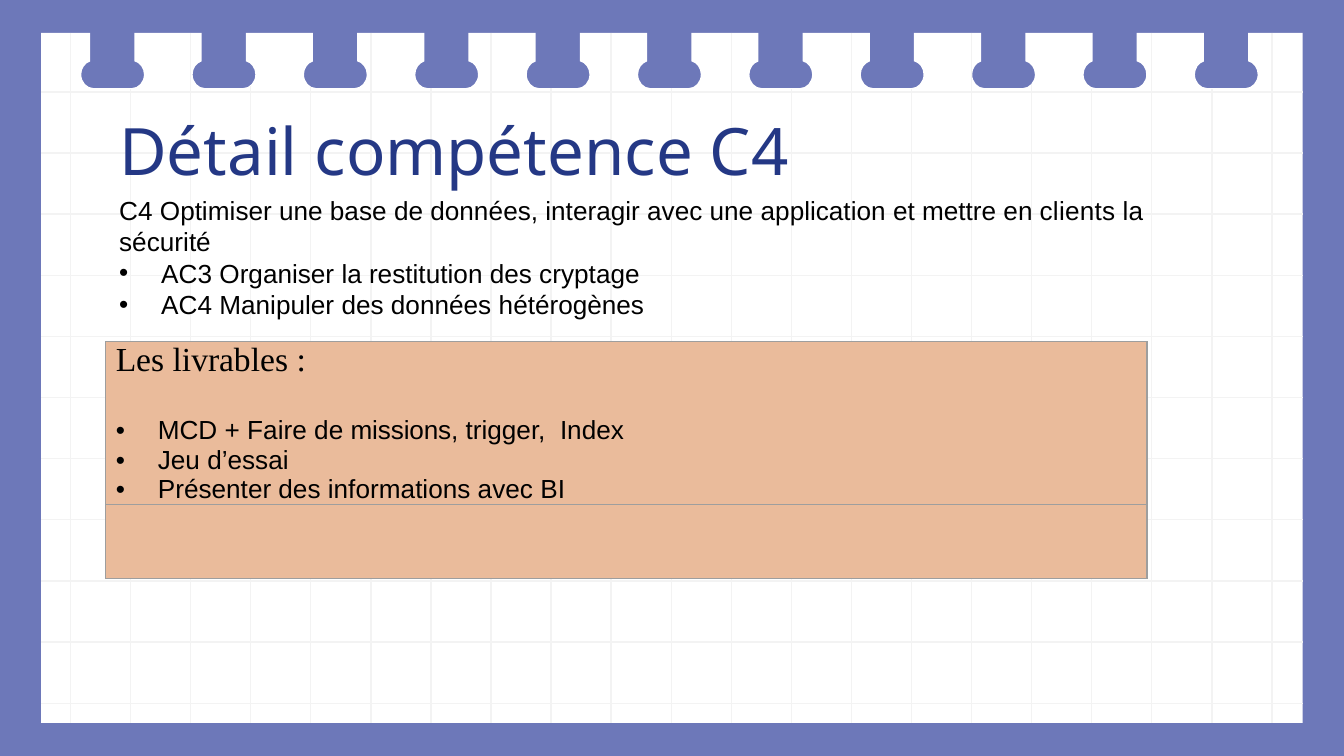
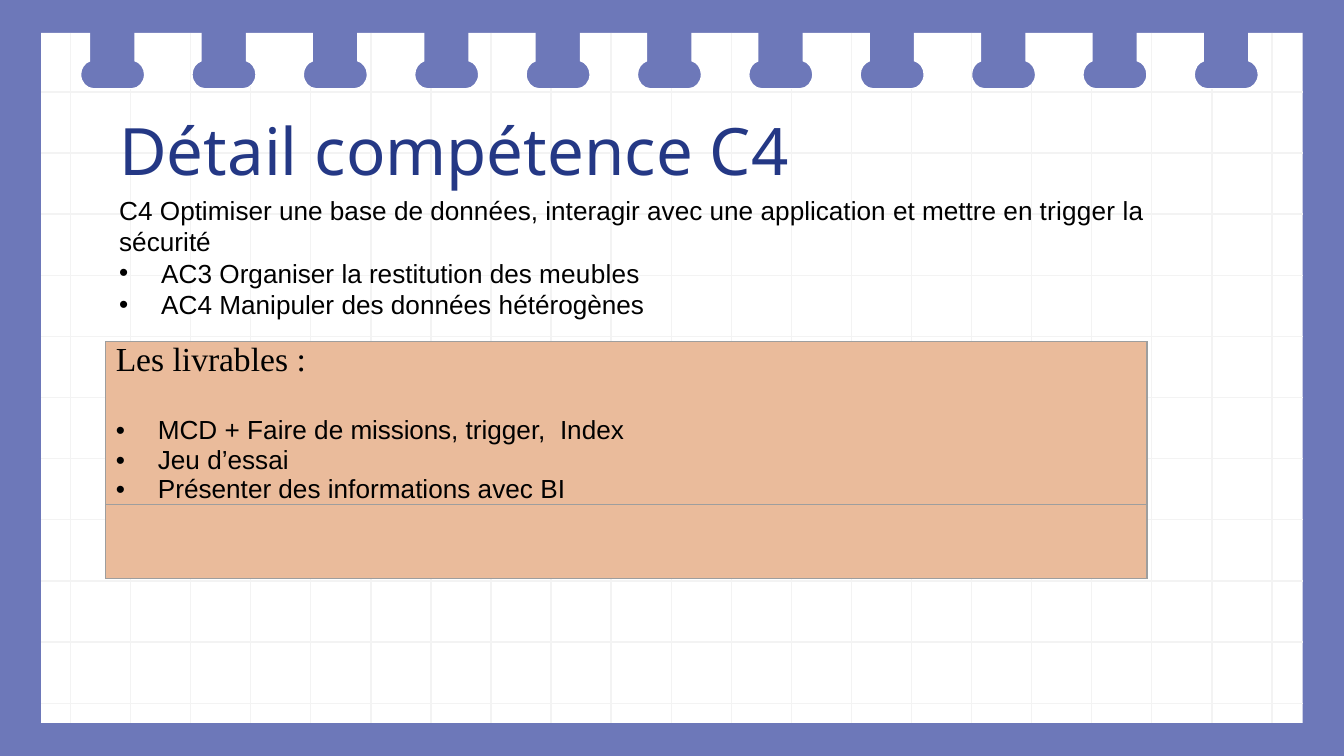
en clients: clients -> trigger
cryptage: cryptage -> meubles
